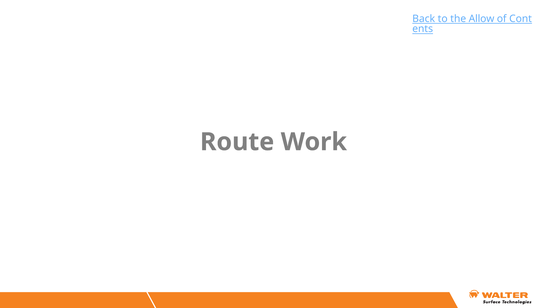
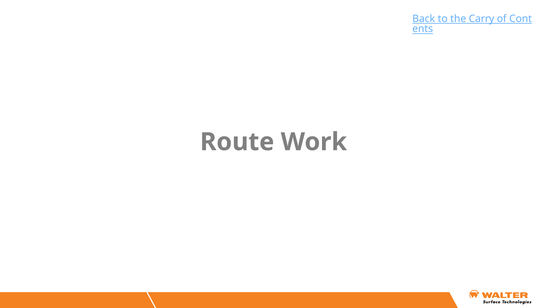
Allow: Allow -> Carry
